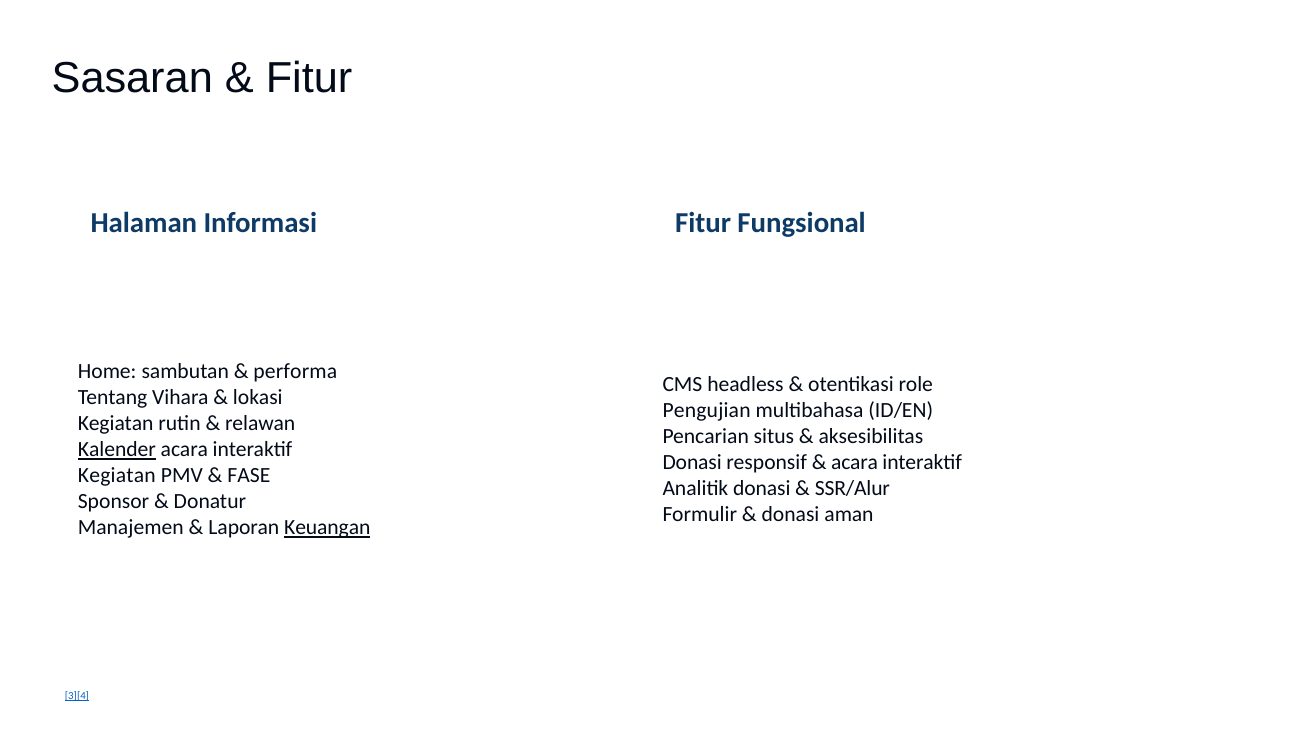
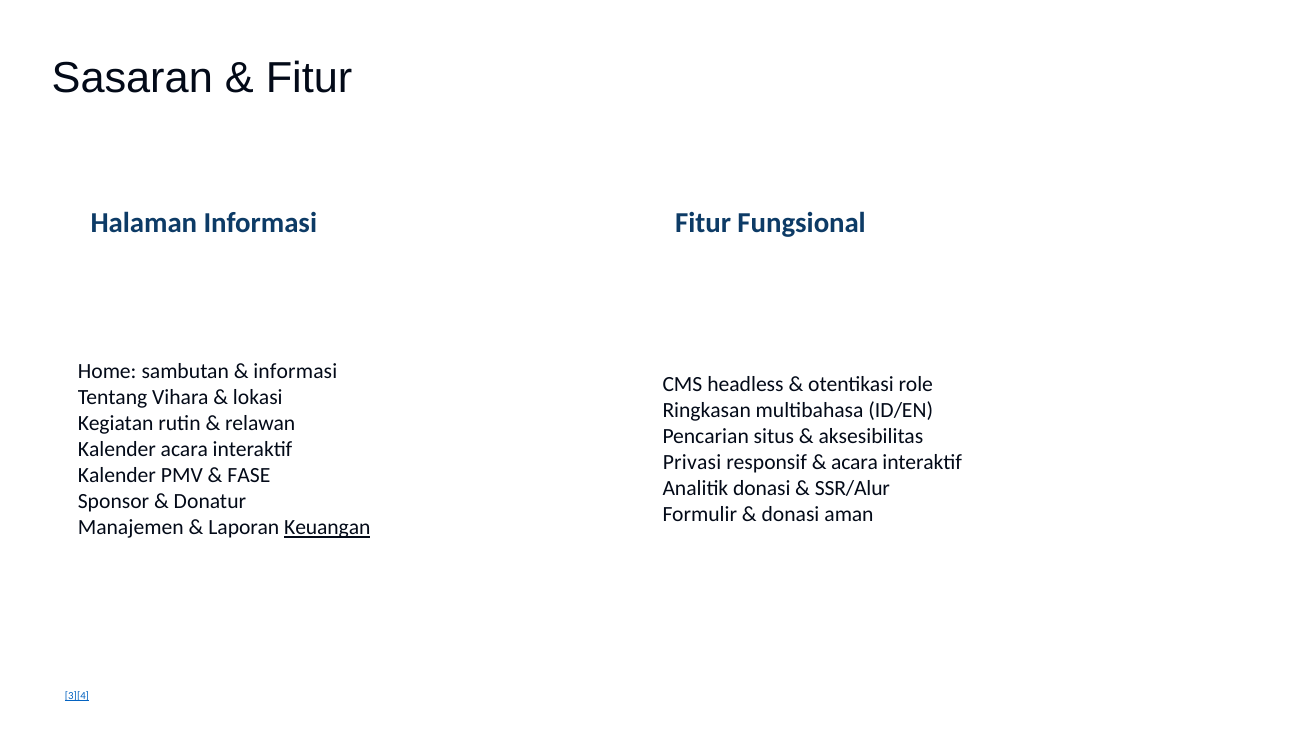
performa at (295, 372): performa -> informasi
Pengujian: Pengujian -> Ringkasan
Kalender at (117, 450) underline: present -> none
Donasi at (692, 463): Donasi -> Privasi
Kegiatan at (117, 476): Kegiatan -> Kalender
